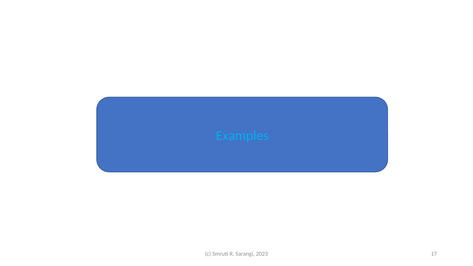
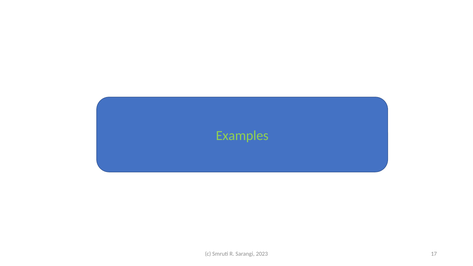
Examples colour: light blue -> light green
